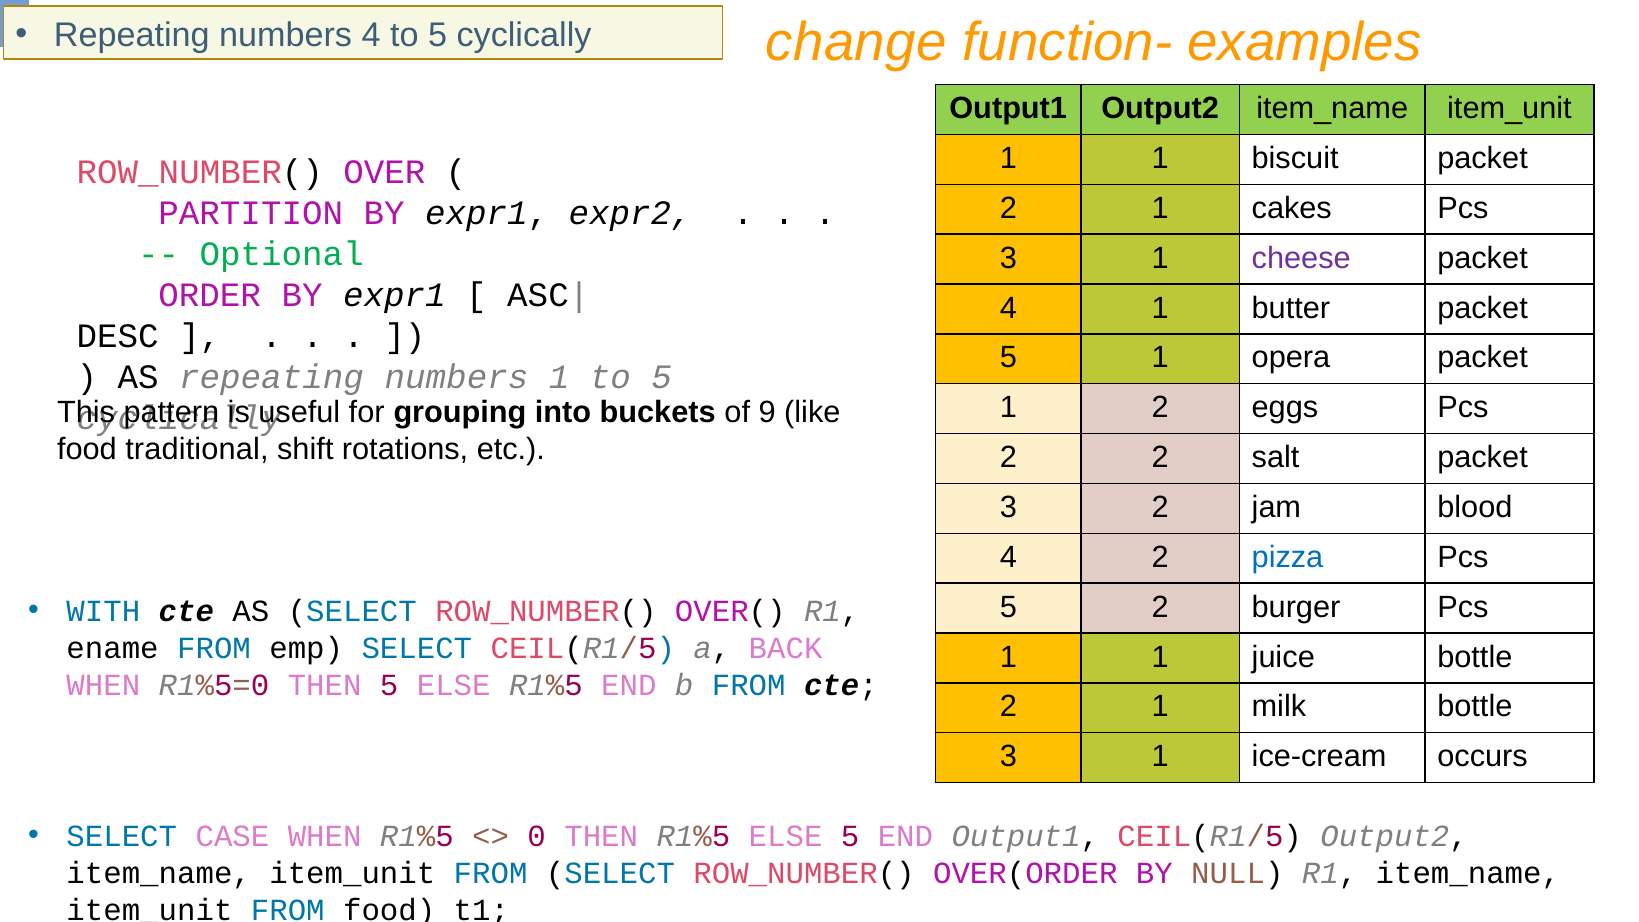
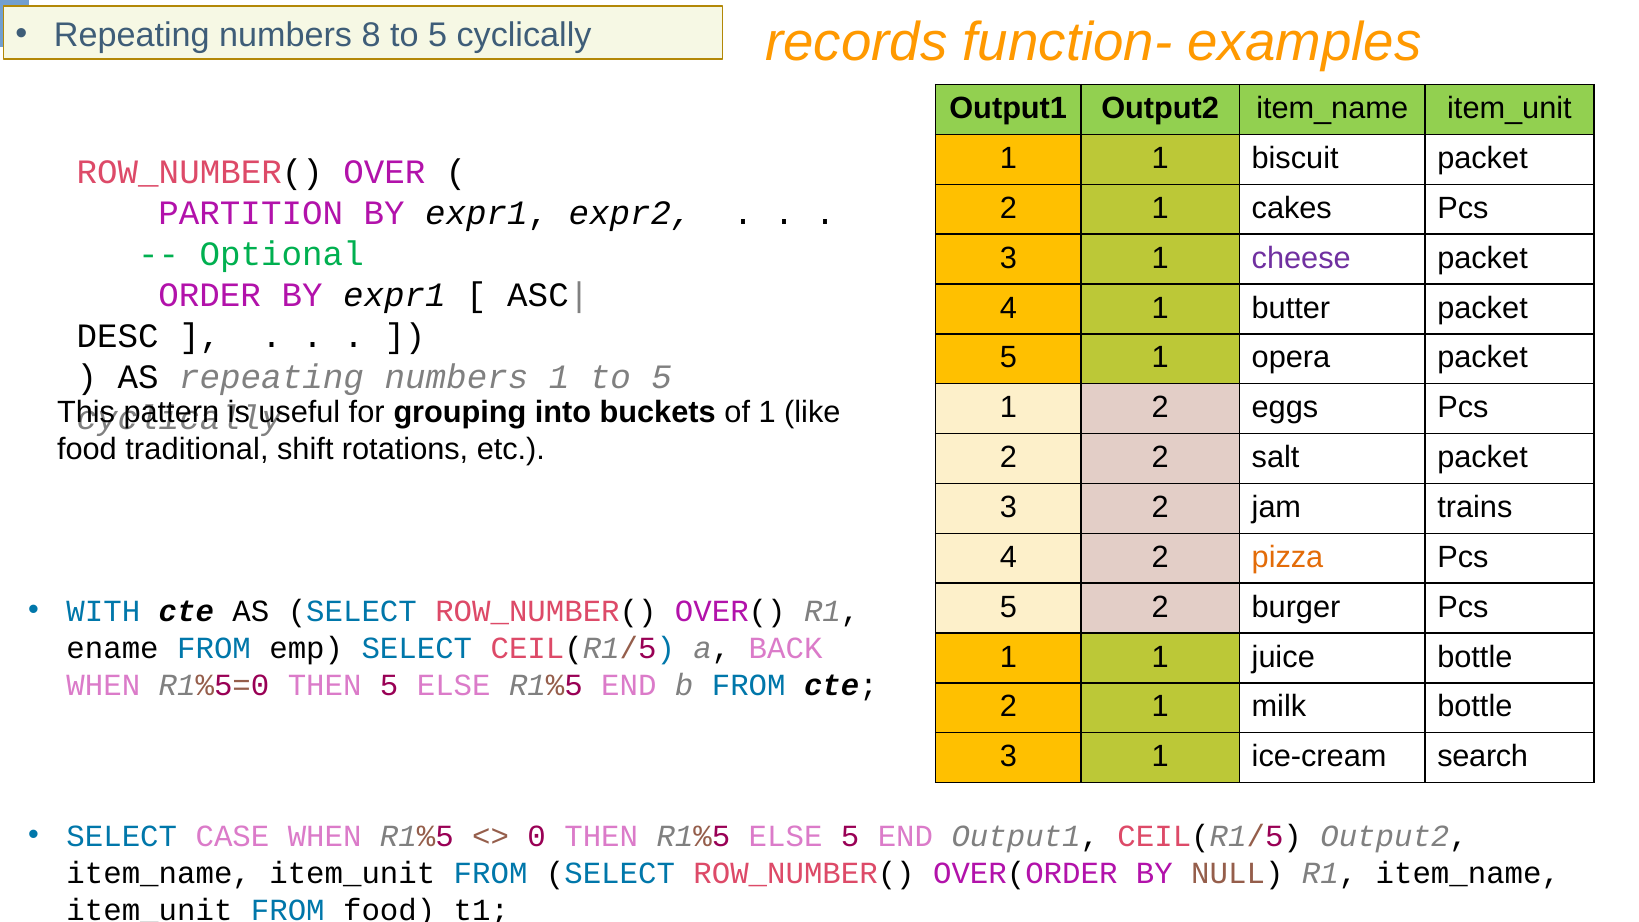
numbers 4: 4 -> 8
change: change -> records
of 9: 9 -> 1
blood: blood -> trains
pizza colour: blue -> orange
occurs: occurs -> search
